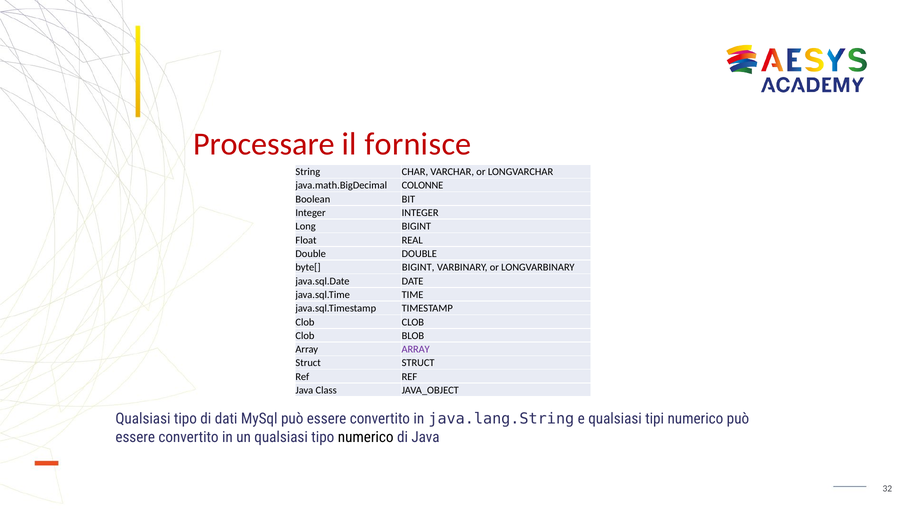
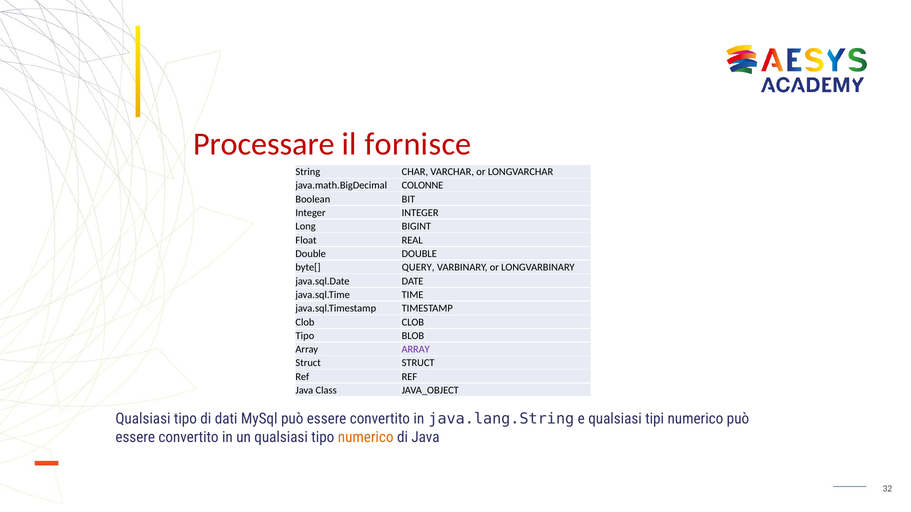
byte[ BIGINT: BIGINT -> QUERY
Clob at (305, 336): Clob -> Tipo
numerico at (366, 438) colour: black -> orange
